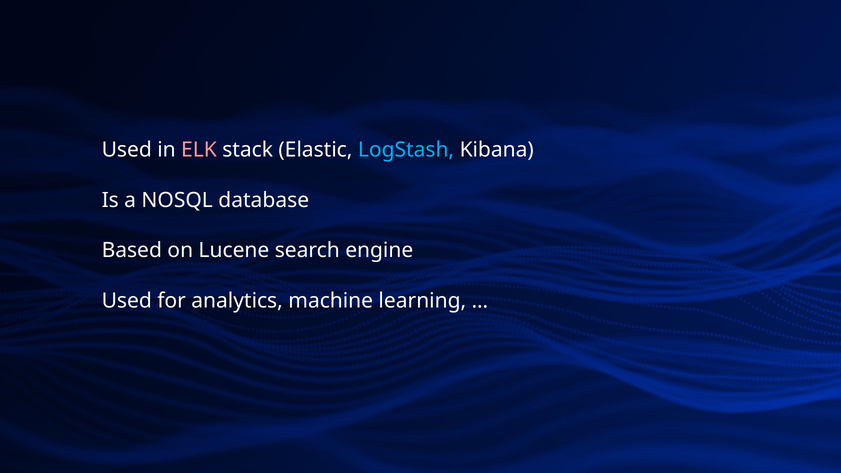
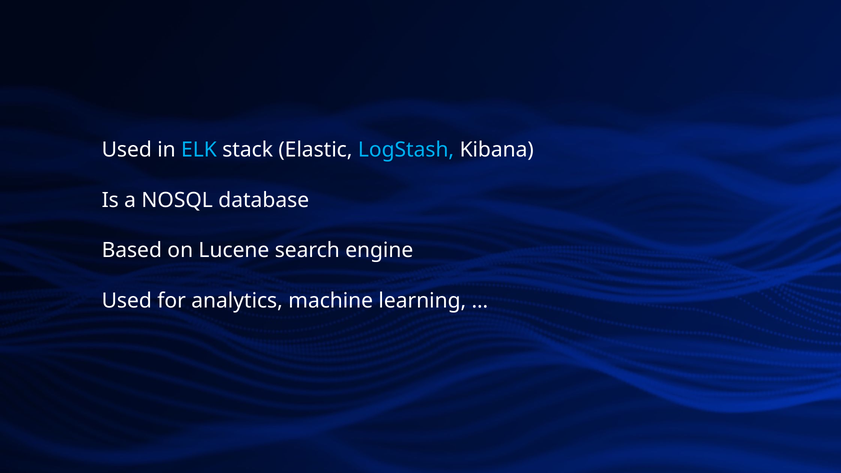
ELK colour: pink -> light blue
